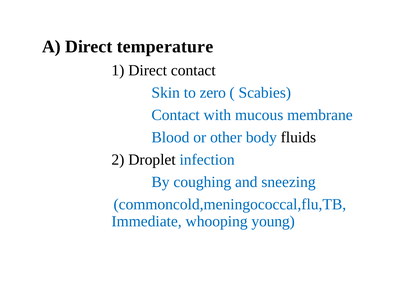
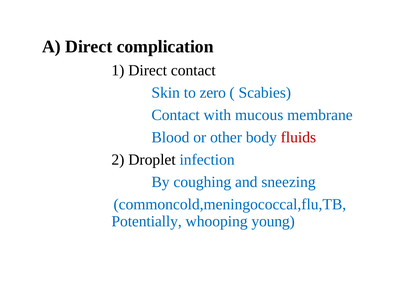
temperature: temperature -> complication
fluids colour: black -> red
Immediate: Immediate -> Potentially
